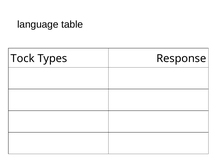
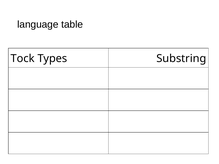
Response: Response -> Substring
